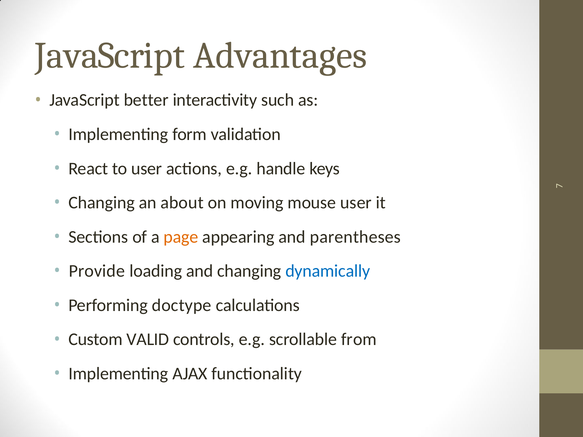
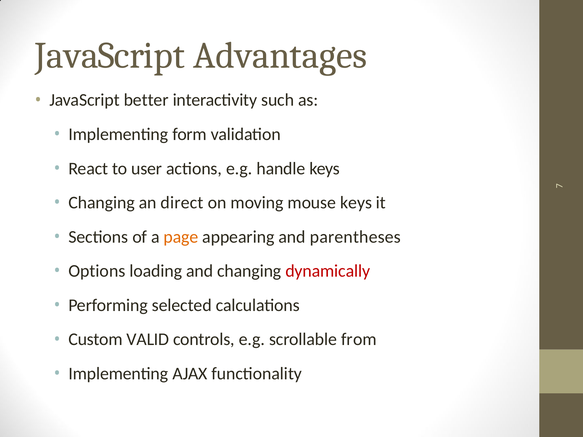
about: about -> direct
mouse user: user -> keys
Provide: Provide -> Options
dynamically colour: blue -> red
doctype: doctype -> selected
